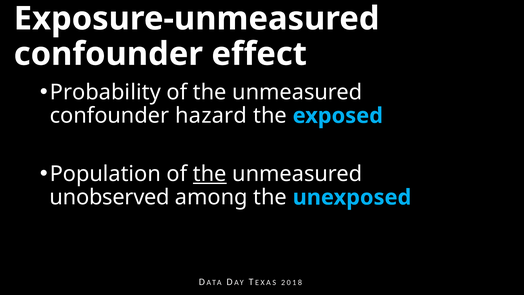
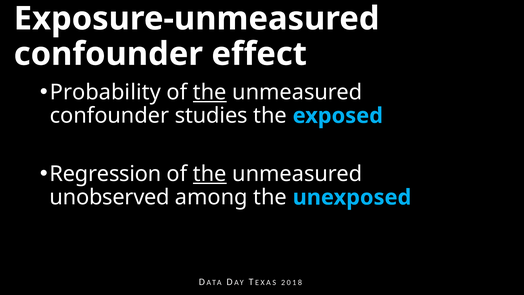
the at (210, 92) underline: none -> present
hazard: hazard -> studies
Population: Population -> Regression
